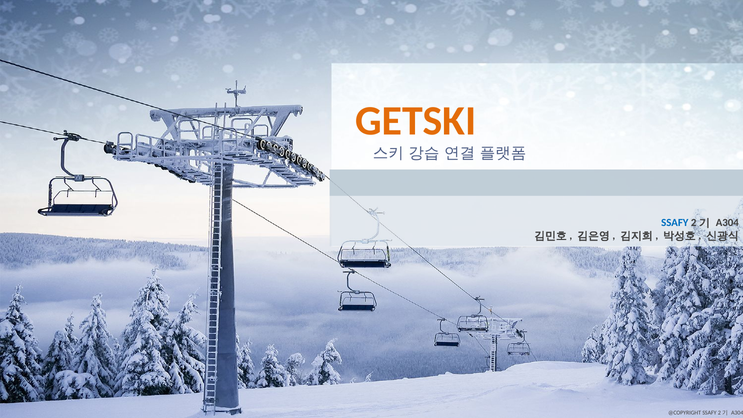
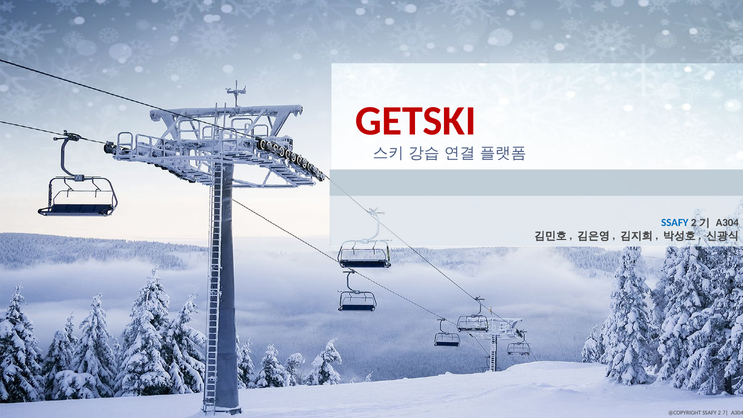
GETSKI colour: orange -> red
